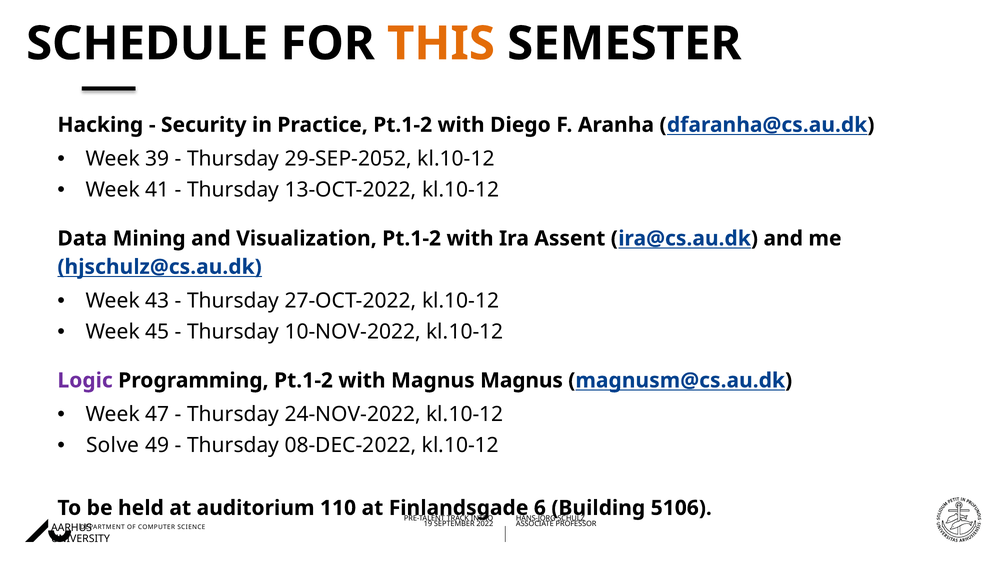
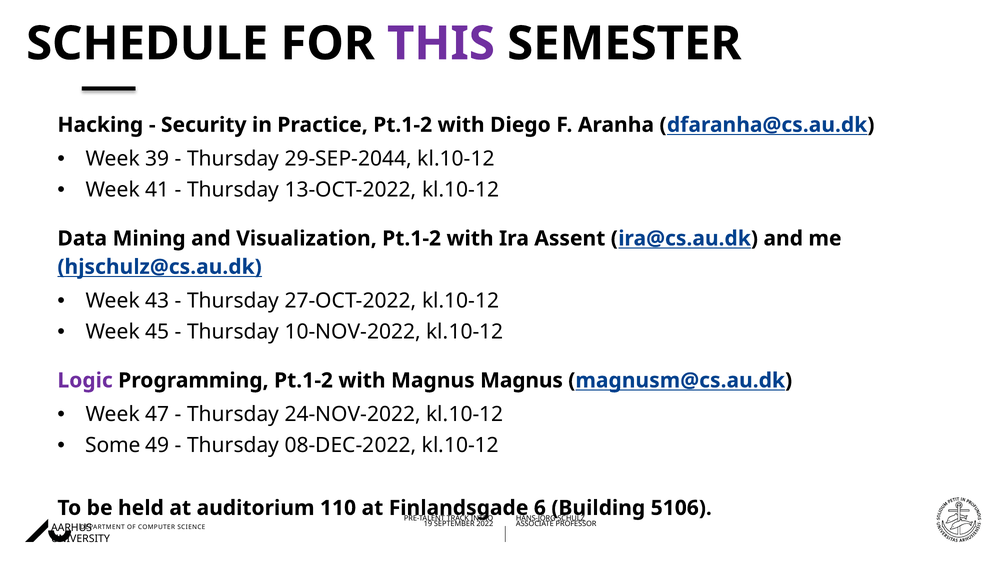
THIS colour: orange -> purple
29-SEP-2052: 29-SEP-2052 -> 29-SEP-2044
Solve: Solve -> Some
